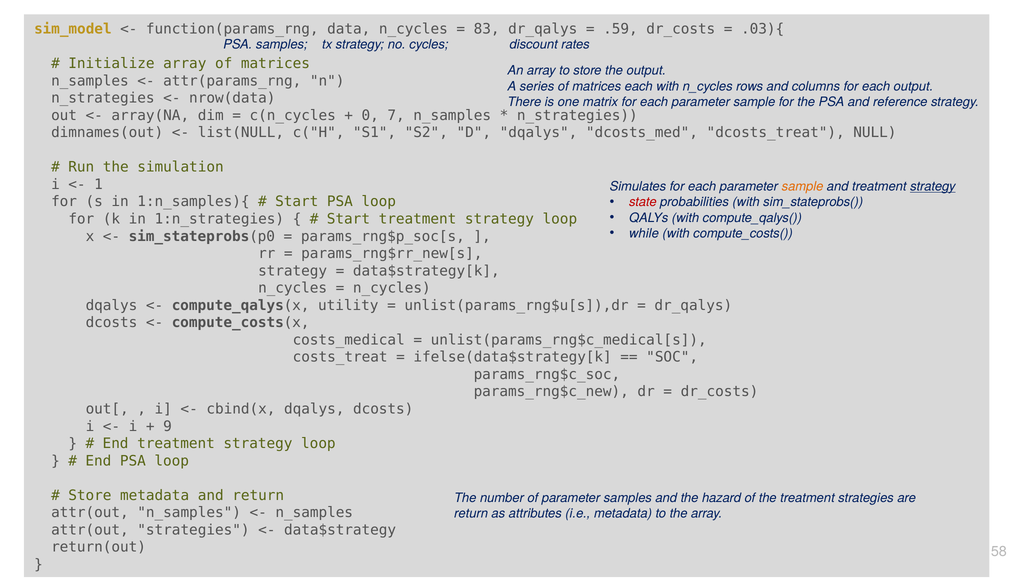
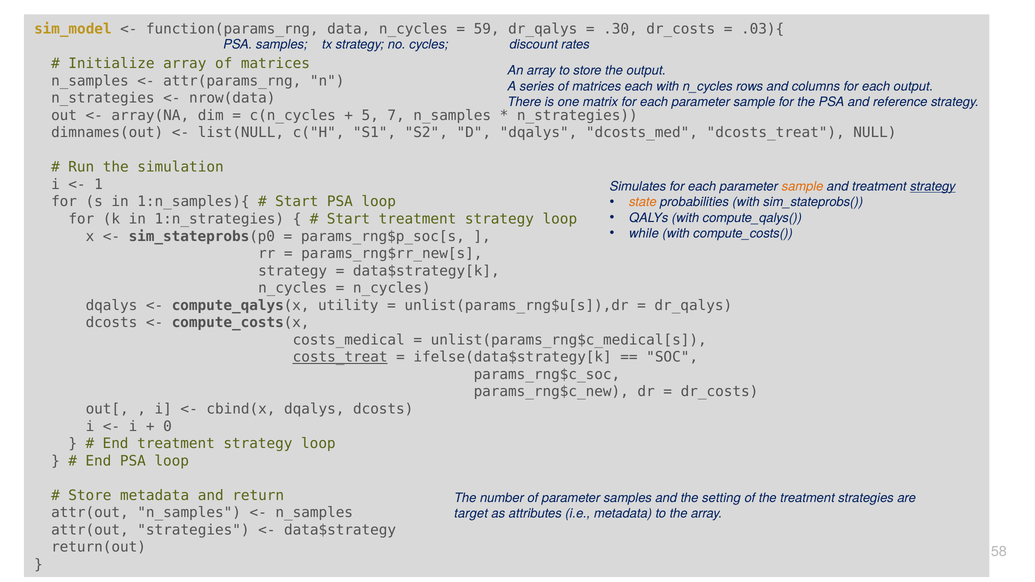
83: 83 -> 59
.59: .59 -> .30
0: 0 -> 5
state colour: red -> orange
costs_treat underline: none -> present
9: 9 -> 0
hazard: hazard -> setting
return at (471, 514): return -> target
